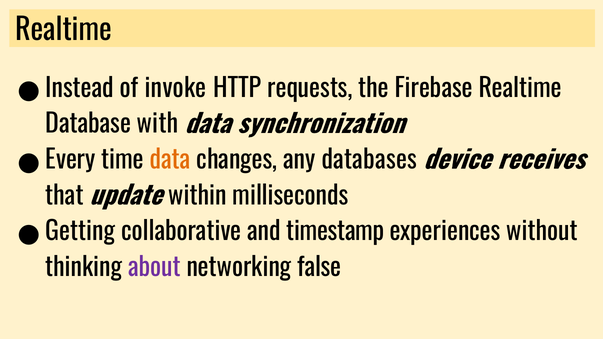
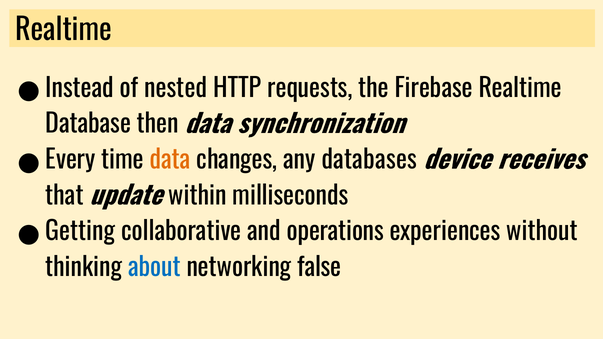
invoke: invoke -> nested
with: with -> then
timestamp: timestamp -> operations
about colour: purple -> blue
